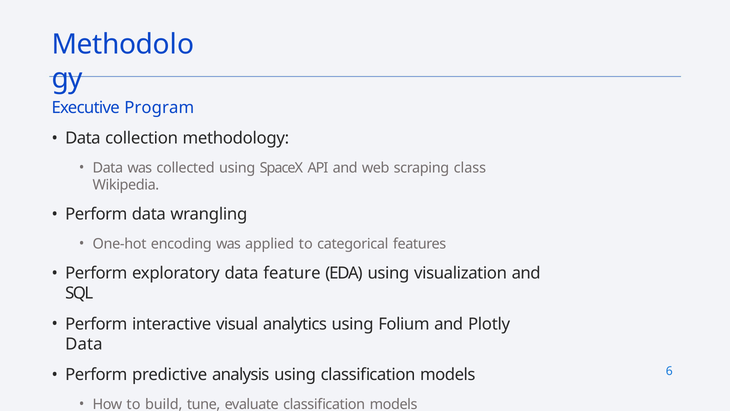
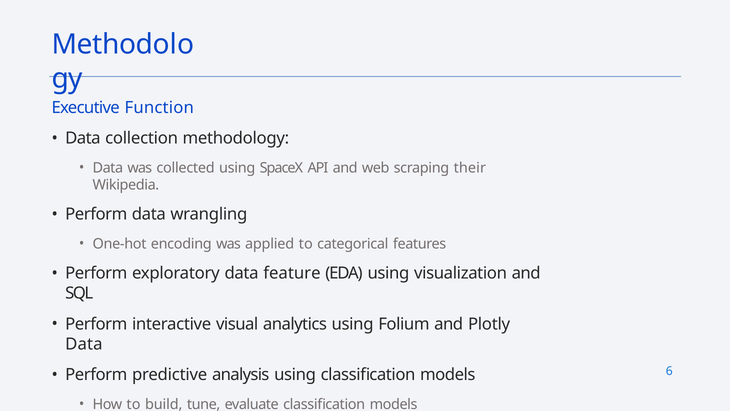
Program: Program -> Function
class: class -> their
